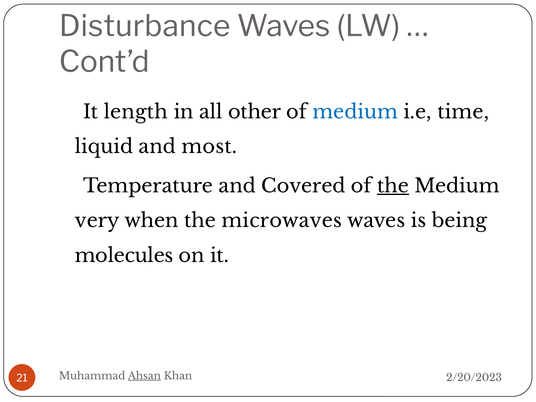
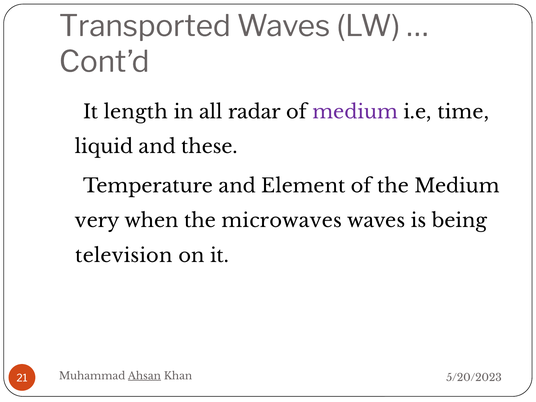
Disturbance: Disturbance -> Transported
other: other -> radar
medium at (355, 112) colour: blue -> purple
most: most -> these
Covered: Covered -> Element
the at (393, 186) underline: present -> none
molecules: molecules -> television
2/20/2023: 2/20/2023 -> 5/20/2023
